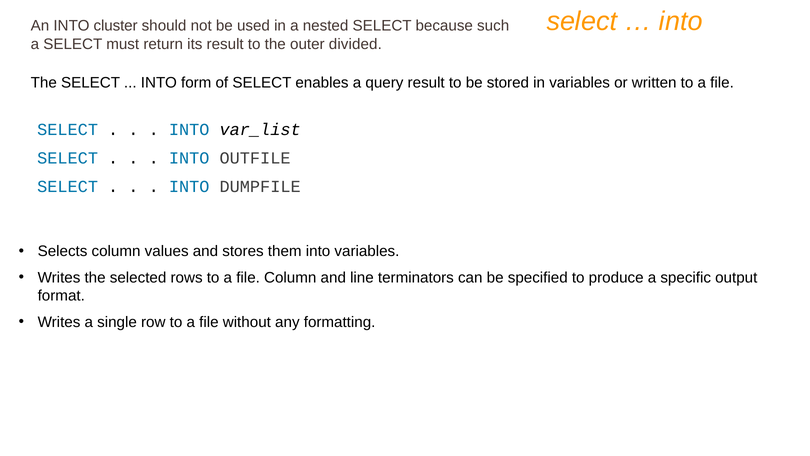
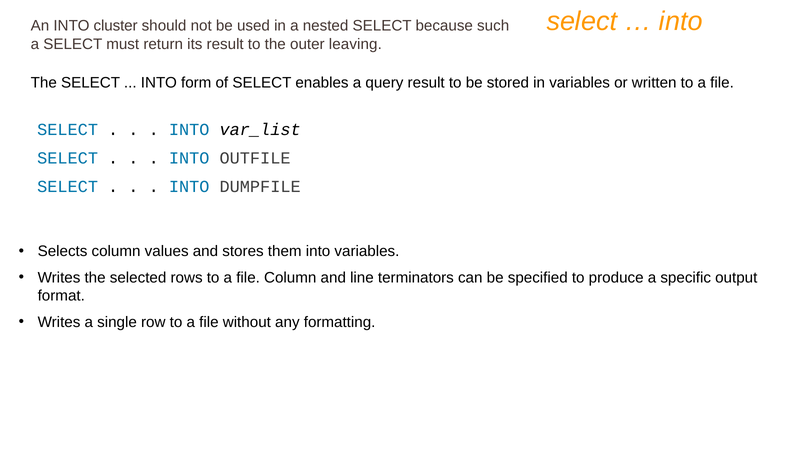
divided: divided -> leaving
